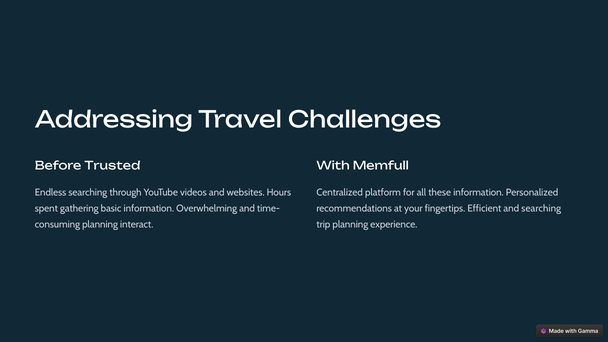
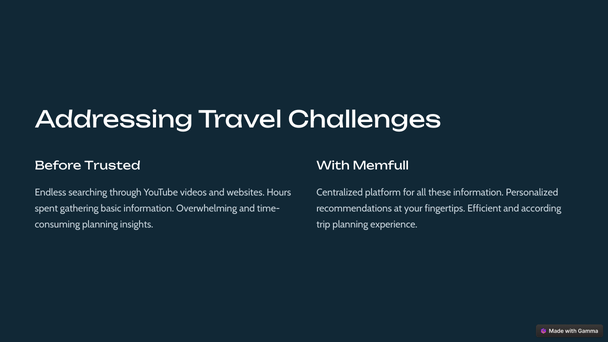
and searching: searching -> according
interact: interact -> insights
